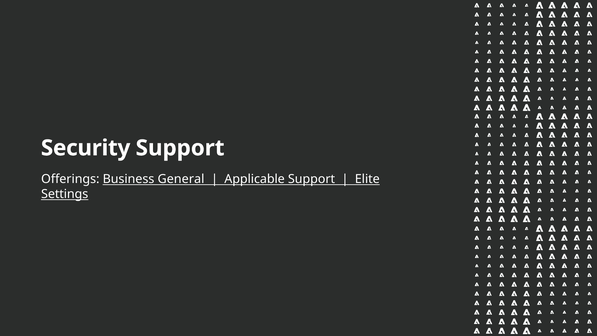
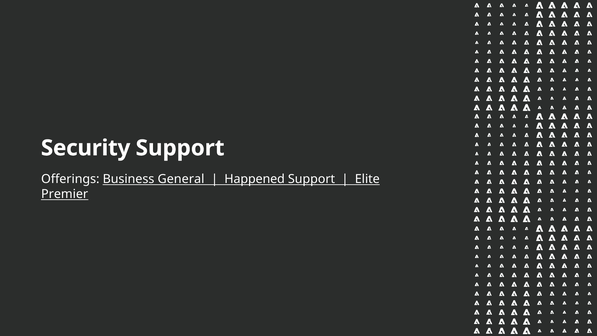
Applicable: Applicable -> Happened
Settings: Settings -> Premier
